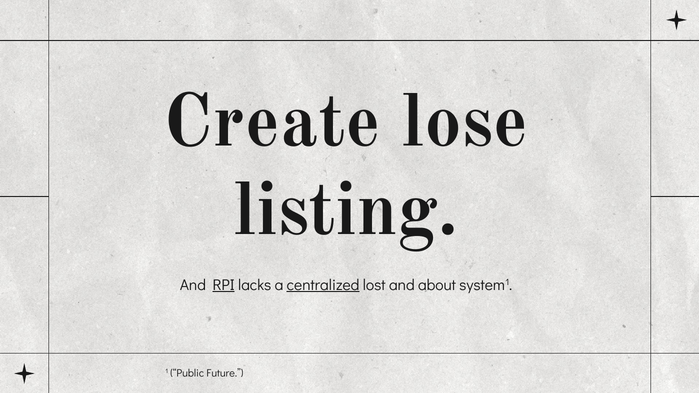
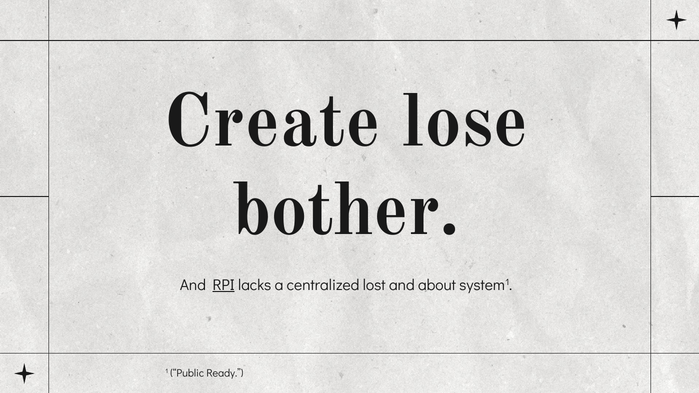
listing: listing -> bother
centralized underline: present -> none
Future: Future -> Ready
